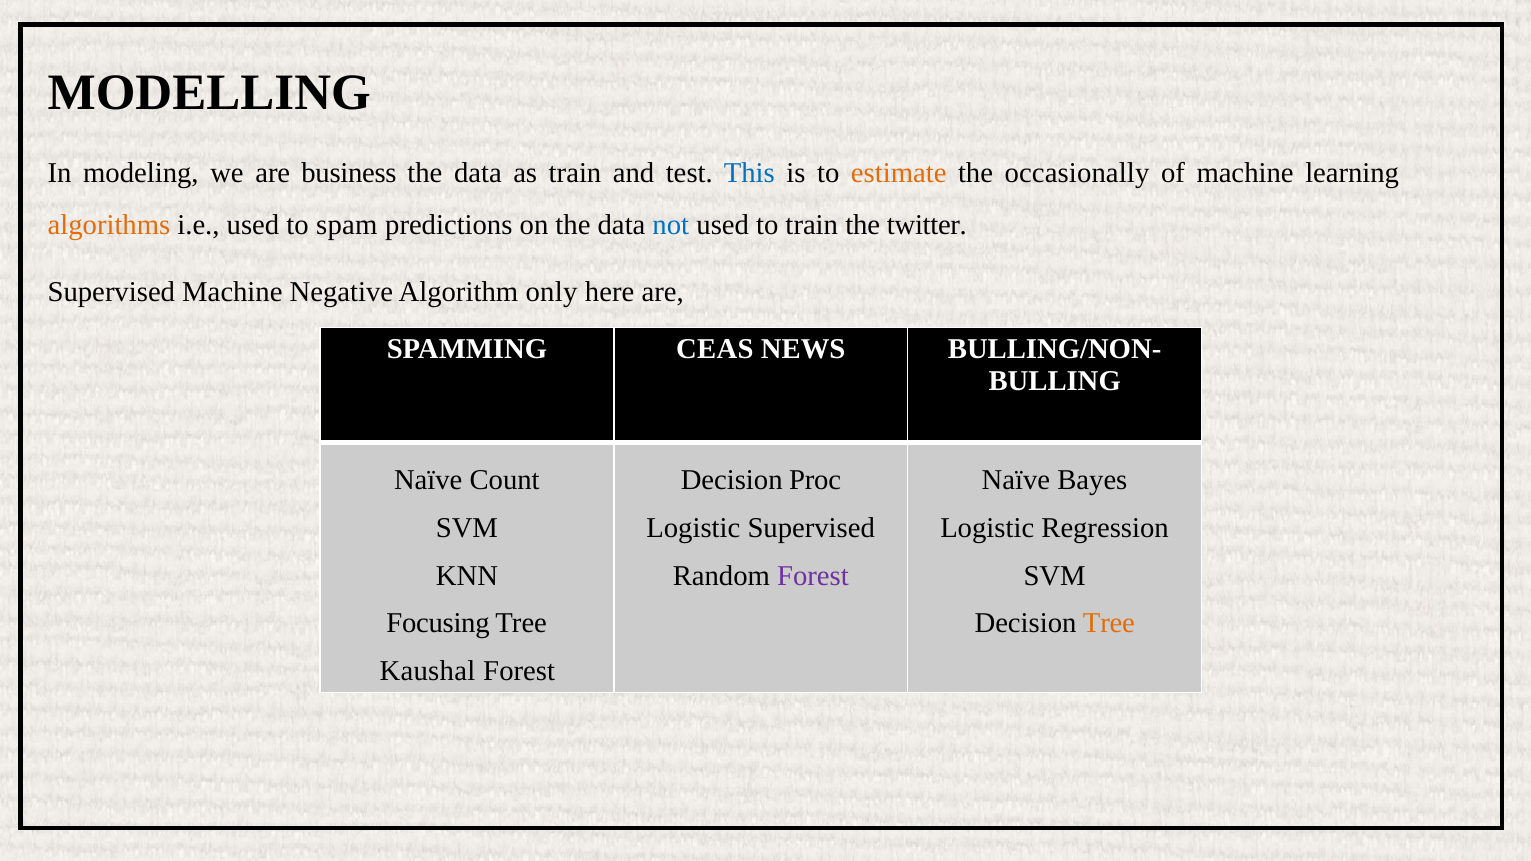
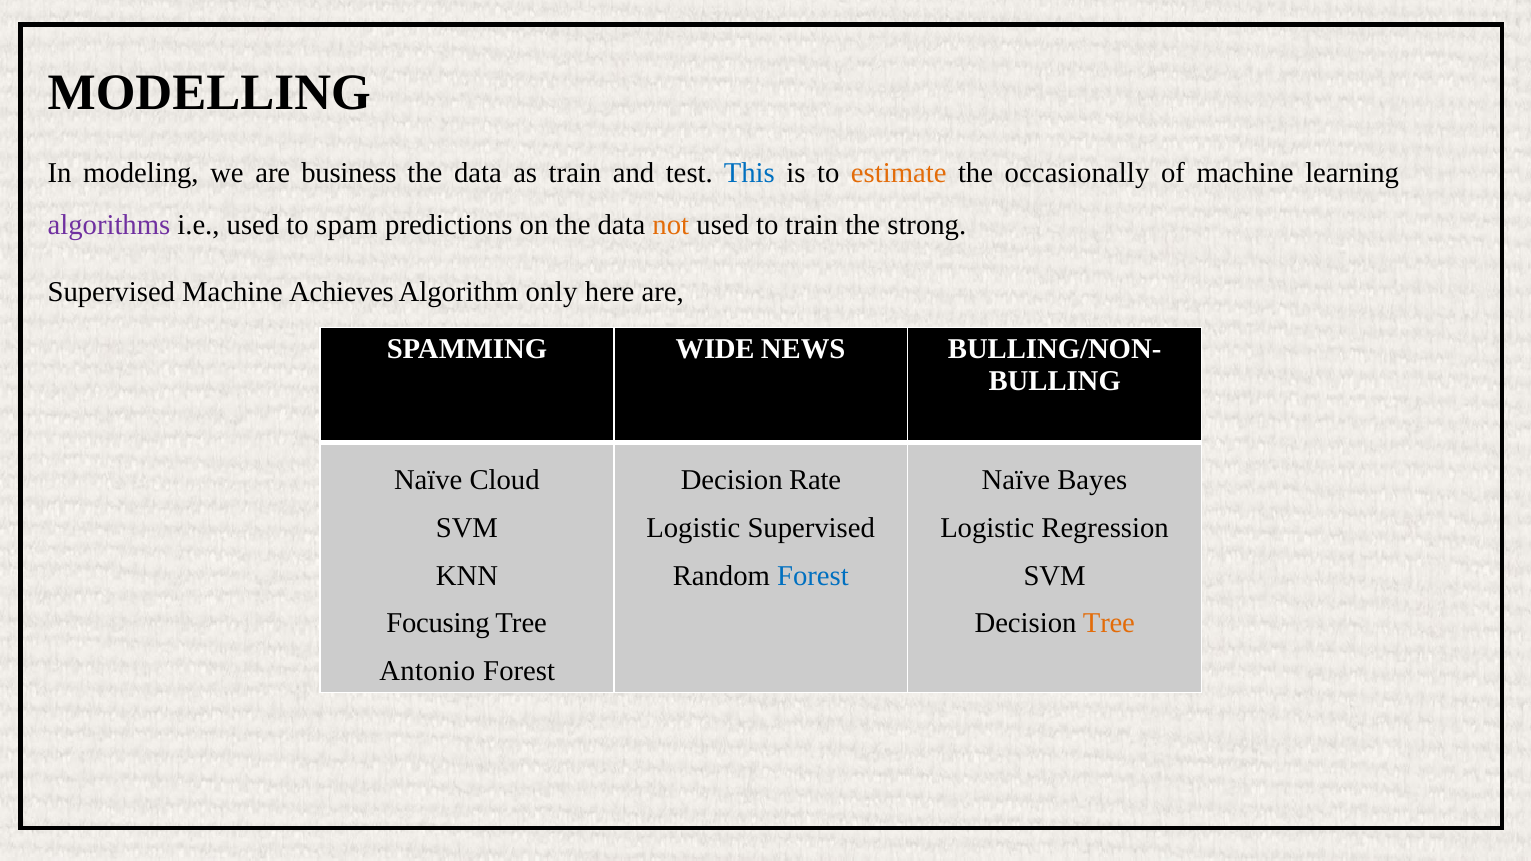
algorithms colour: orange -> purple
not colour: blue -> orange
twitter: twitter -> strong
Negative: Negative -> Achieves
CEAS: CEAS -> WIDE
Count: Count -> Cloud
Proc: Proc -> Rate
Forest at (813, 576) colour: purple -> blue
Kaushal: Kaushal -> Antonio
